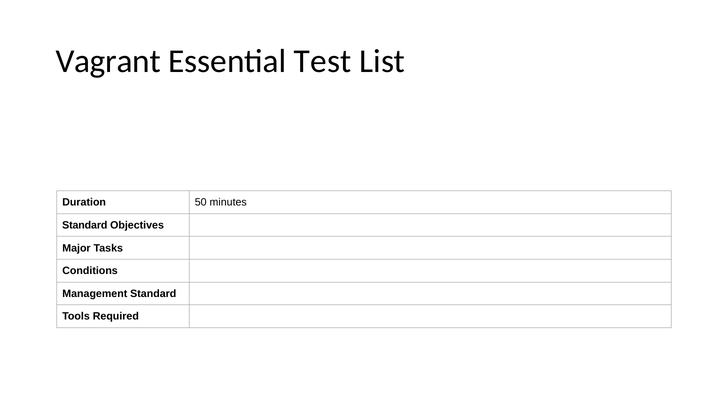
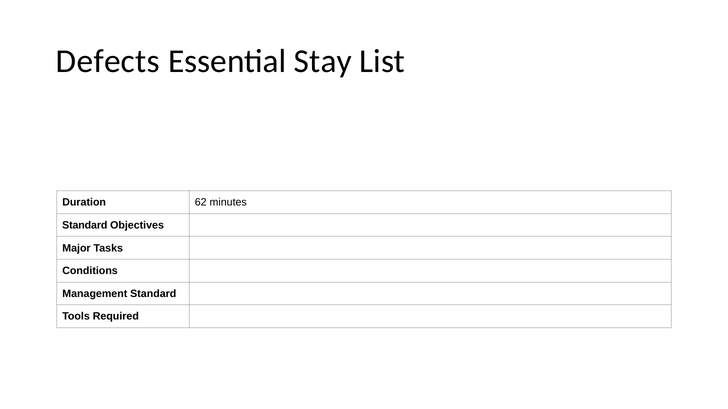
Vagrant: Vagrant -> Defects
Test: Test -> Stay
50: 50 -> 62
